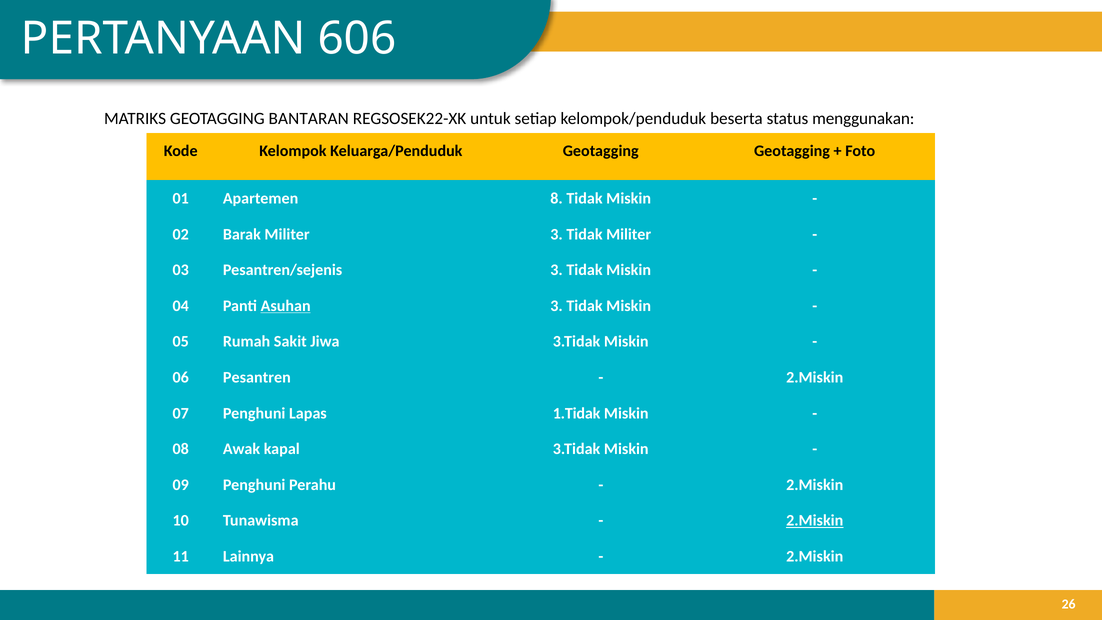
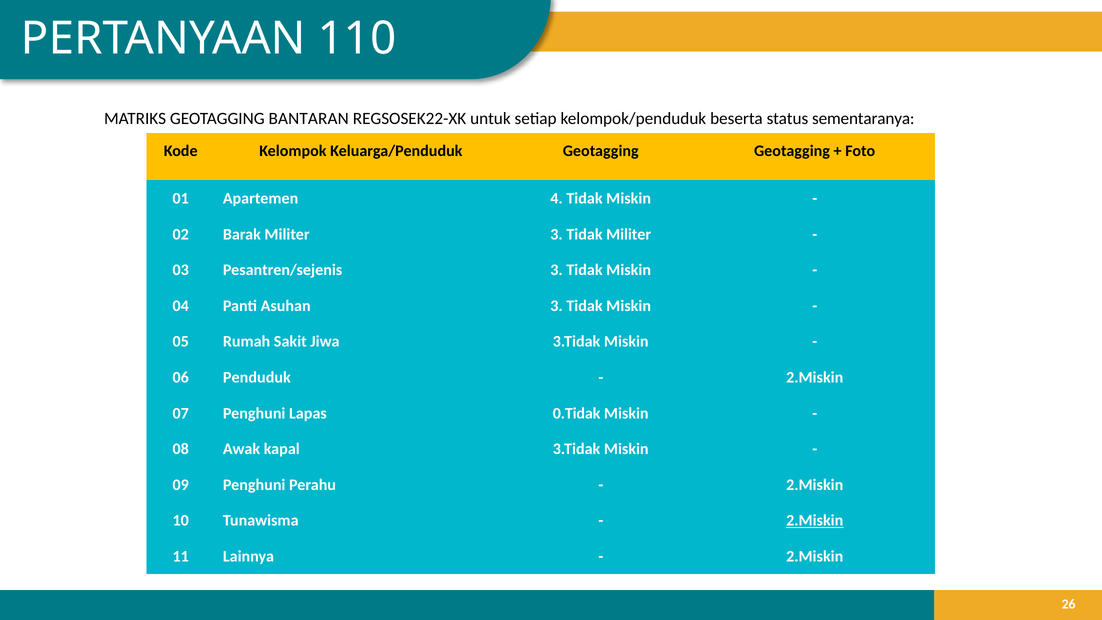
606: 606 -> 110
menggunakan: menggunakan -> sementaranya
8: 8 -> 4
Asuhan underline: present -> none
Pesantren: Pesantren -> Penduduk
1.Tidak: 1.Tidak -> 0.Tidak
